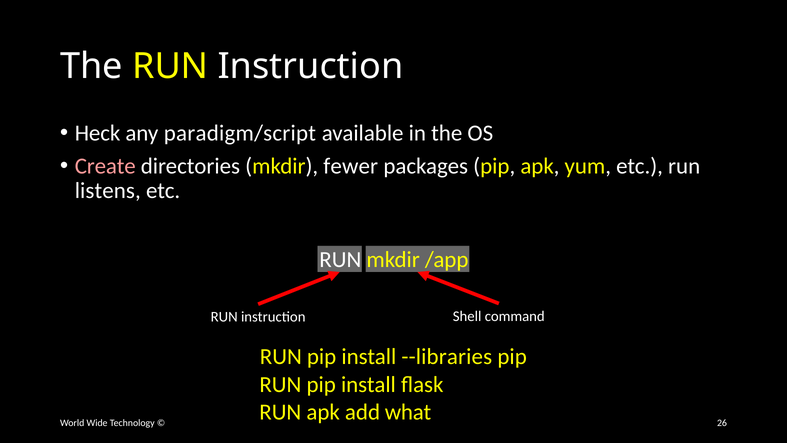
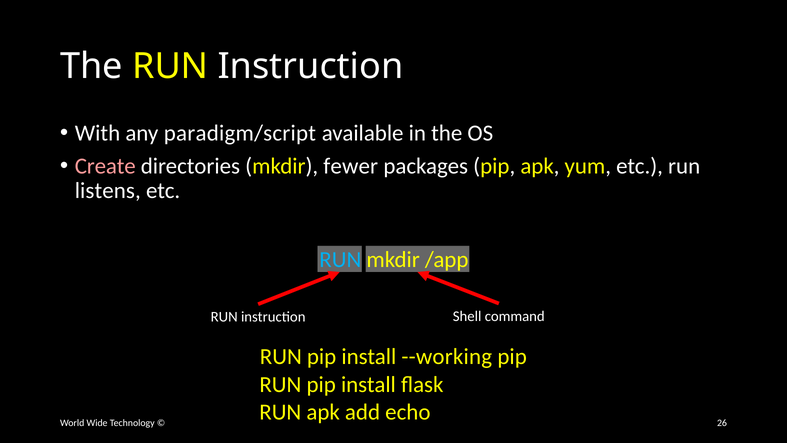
Heck: Heck -> With
RUN at (340, 259) colour: white -> light blue
--libraries: --libraries -> --working
what: what -> echo
